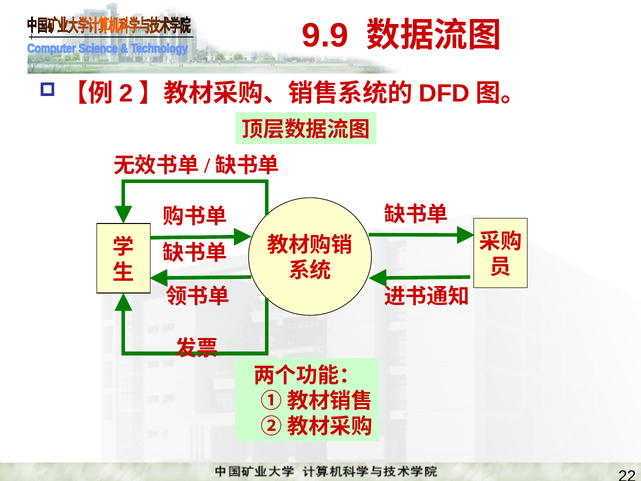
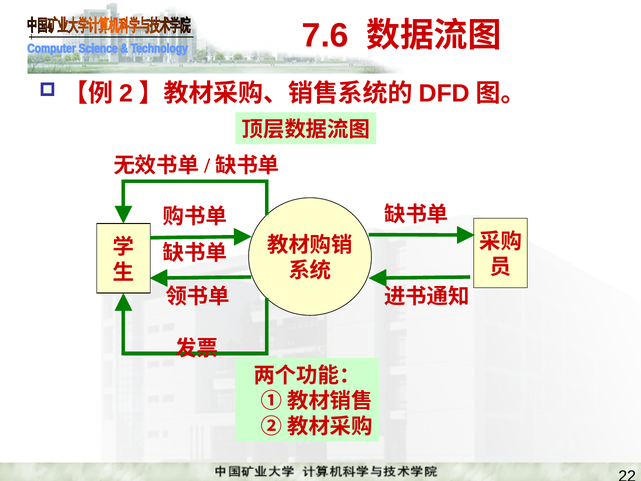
9.9: 9.9 -> 7.6
